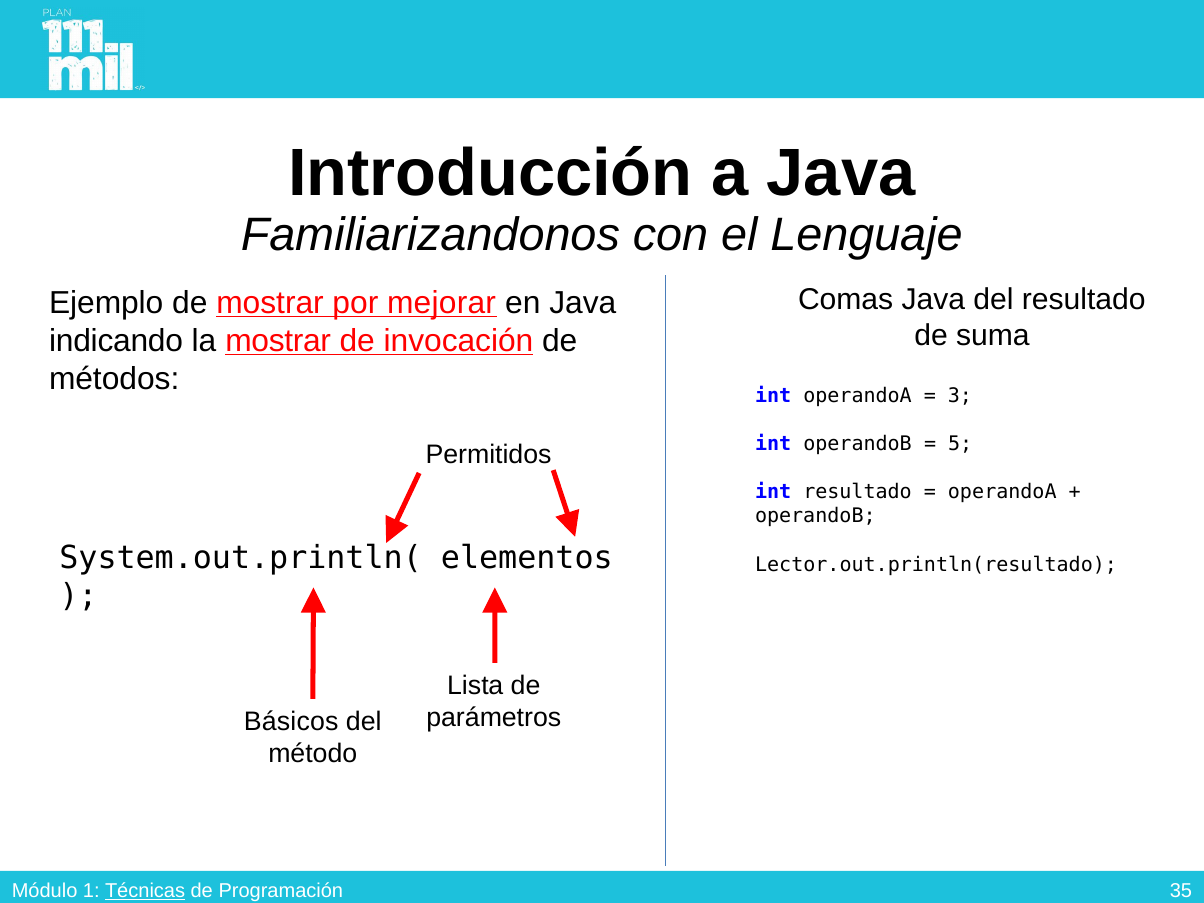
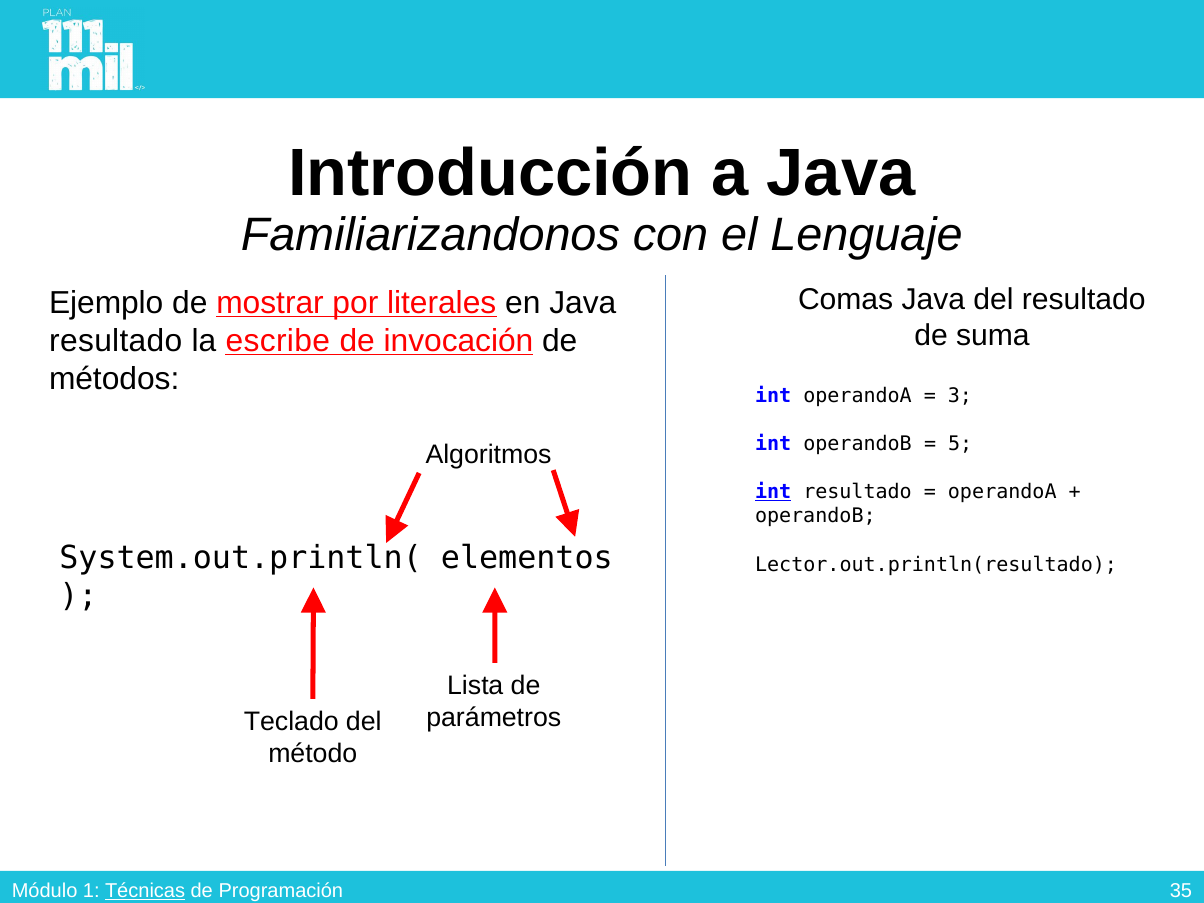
mejorar: mejorar -> literales
indicando at (116, 341): indicando -> resultado
la mostrar: mostrar -> escribe
Permitidos: Permitidos -> Algoritmos
int at (773, 492) underline: none -> present
Básicos: Básicos -> Teclado
